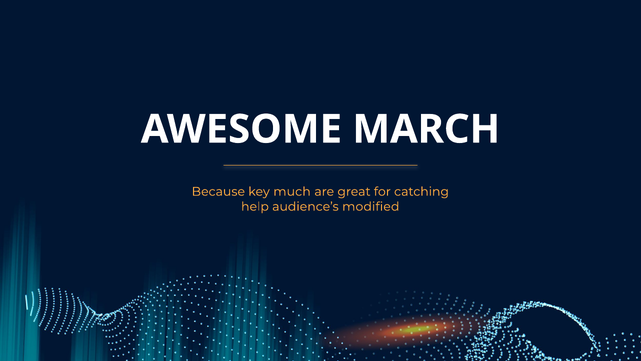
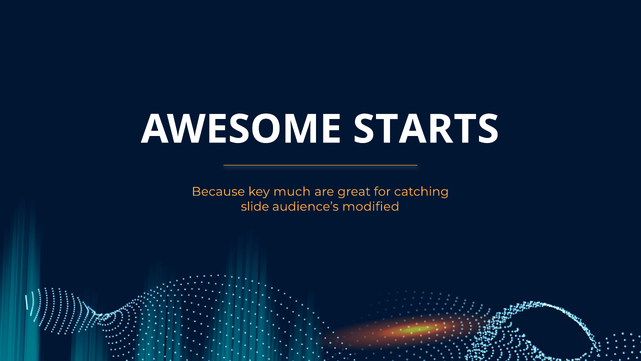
MARCH: MARCH -> STARTS
help: help -> slide
